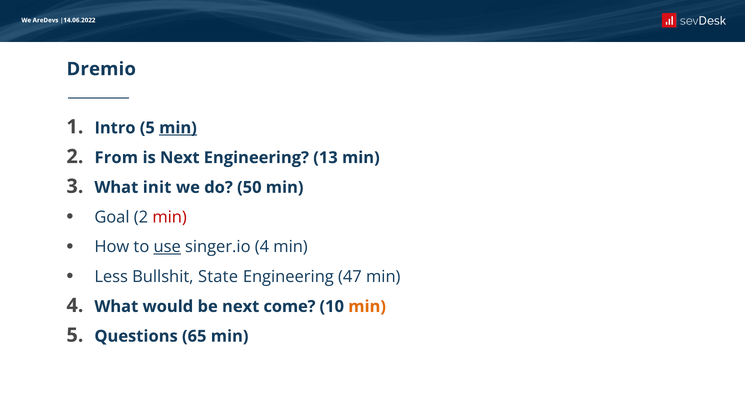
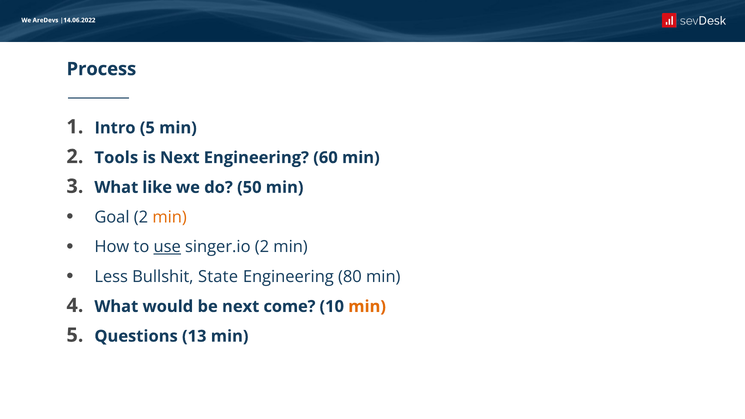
Dremio: Dremio -> Process
min at (178, 128) underline: present -> none
From: From -> Tools
13: 13 -> 60
init: init -> like
min at (170, 217) colour: red -> orange
singer.io 4: 4 -> 2
47: 47 -> 80
65: 65 -> 13
